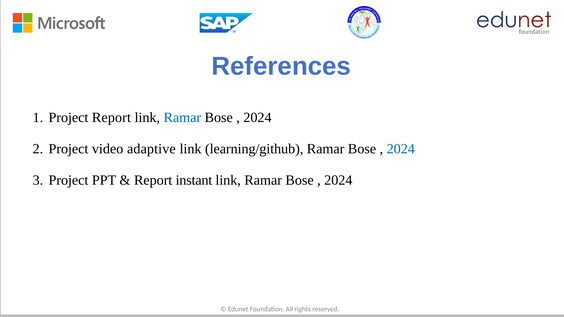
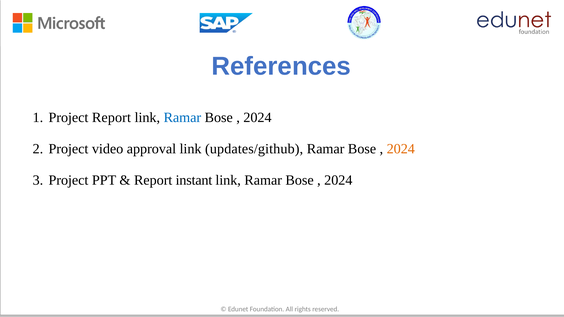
adaptive: adaptive -> approval
learning/github: learning/github -> updates/github
2024 at (401, 149) colour: blue -> orange
